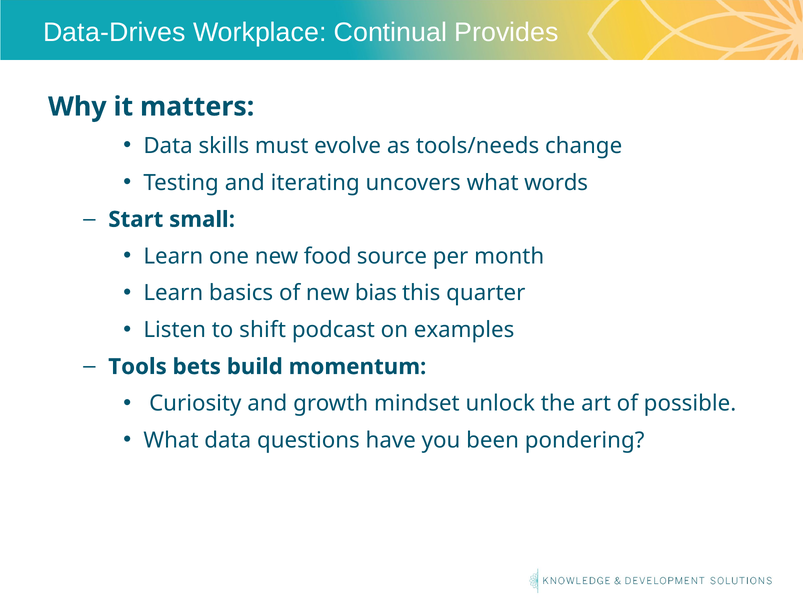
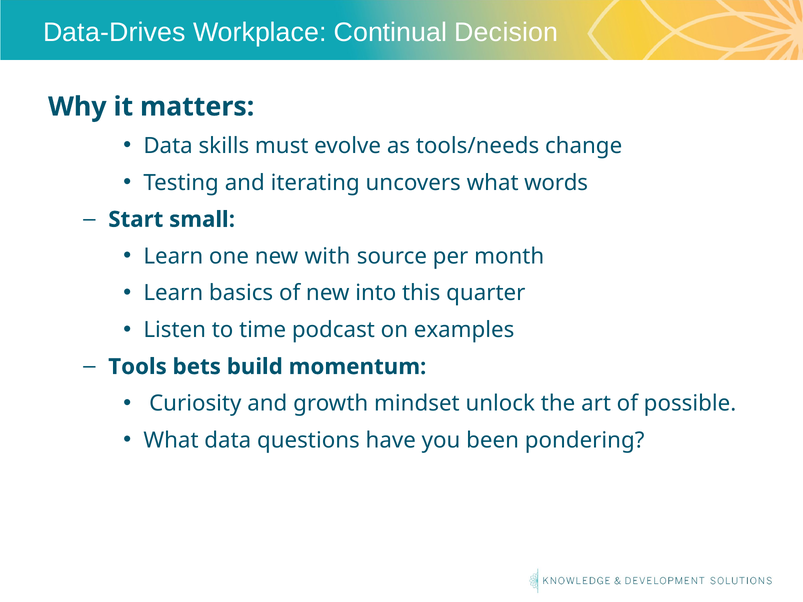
Provides: Provides -> Decision
food: food -> with
bias: bias -> into
shift: shift -> time
